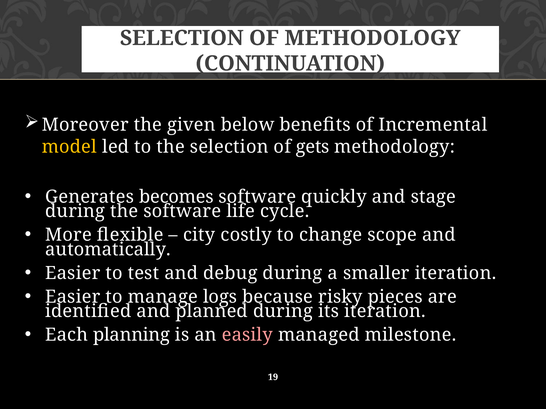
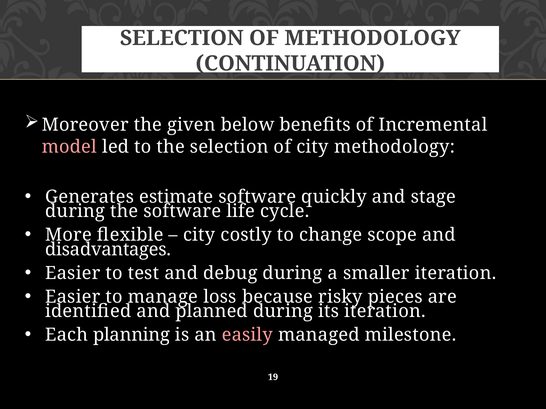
model colour: yellow -> pink
of gets: gets -> city
becomes: becomes -> estimate
automatically: automatically -> disadvantages
logs: logs -> loss
